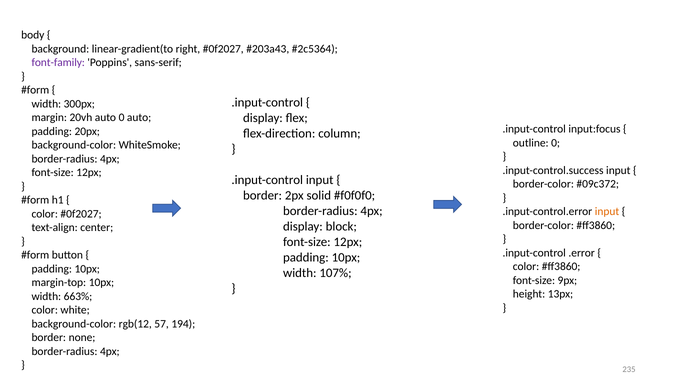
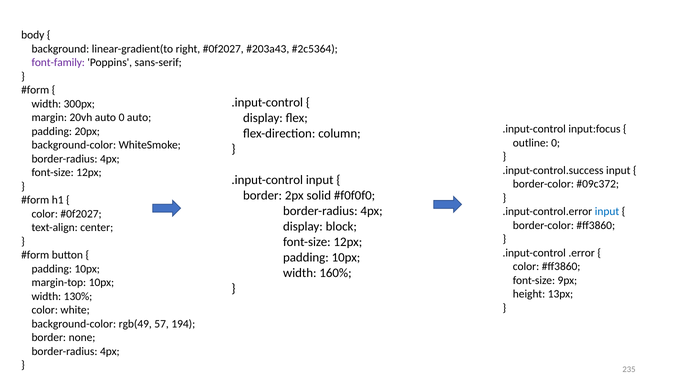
input at (607, 212) colour: orange -> blue
107%: 107% -> 160%
663%: 663% -> 130%
rgb(12: rgb(12 -> rgb(49
